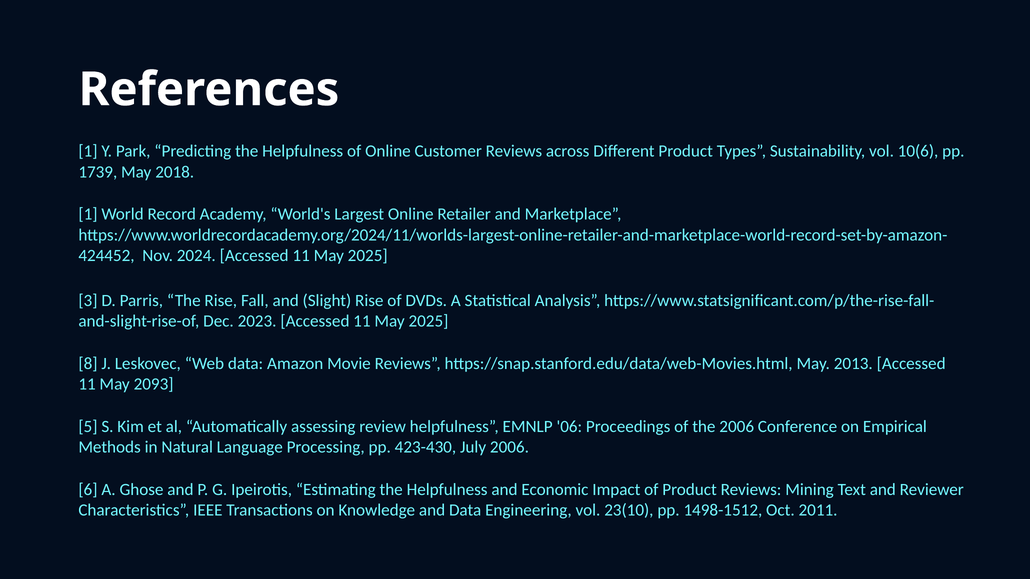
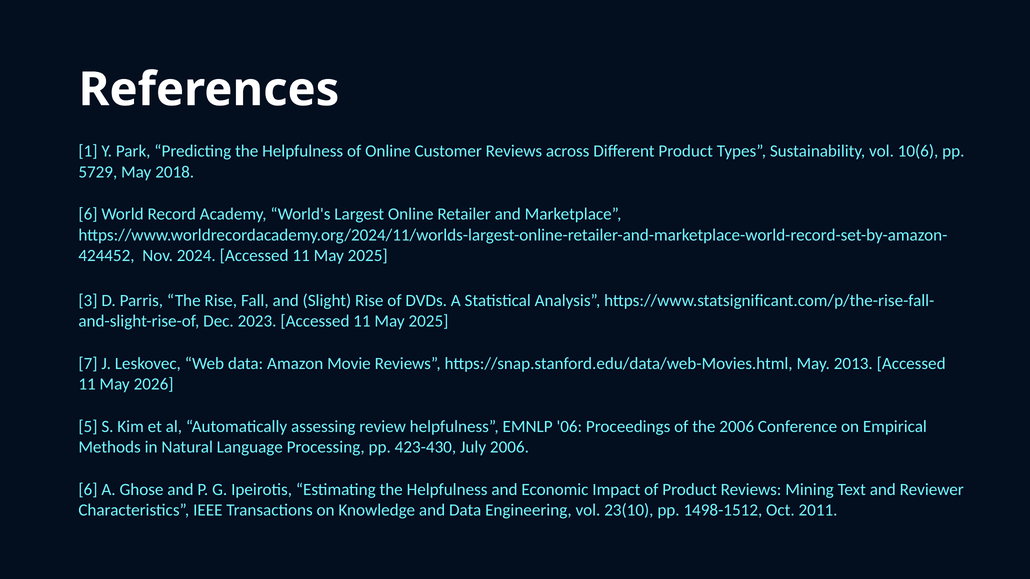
1739: 1739 -> 5729
1 at (88, 214): 1 -> 6
8: 8 -> 7
2093: 2093 -> 2026
